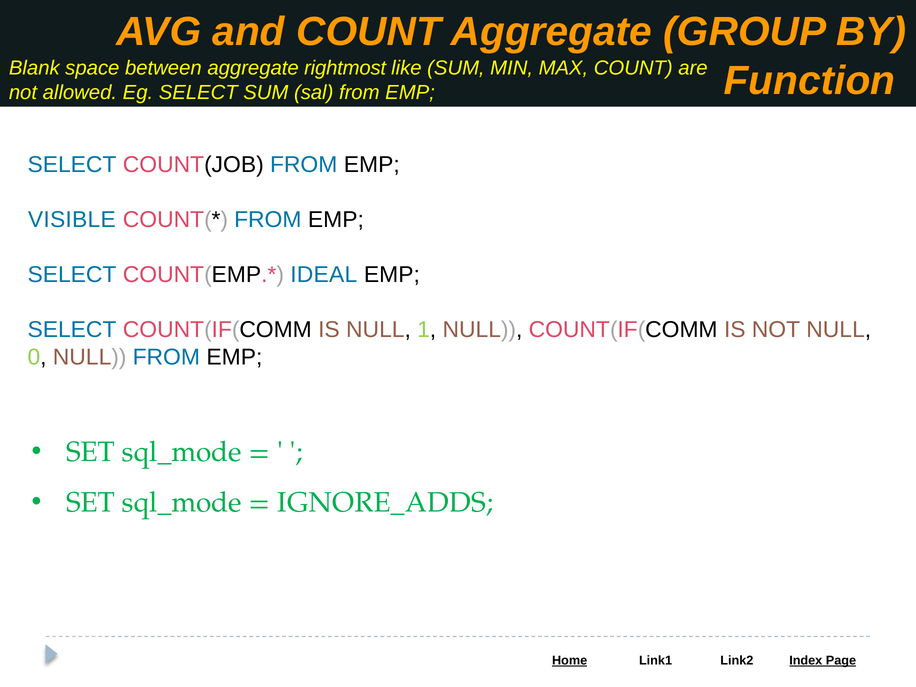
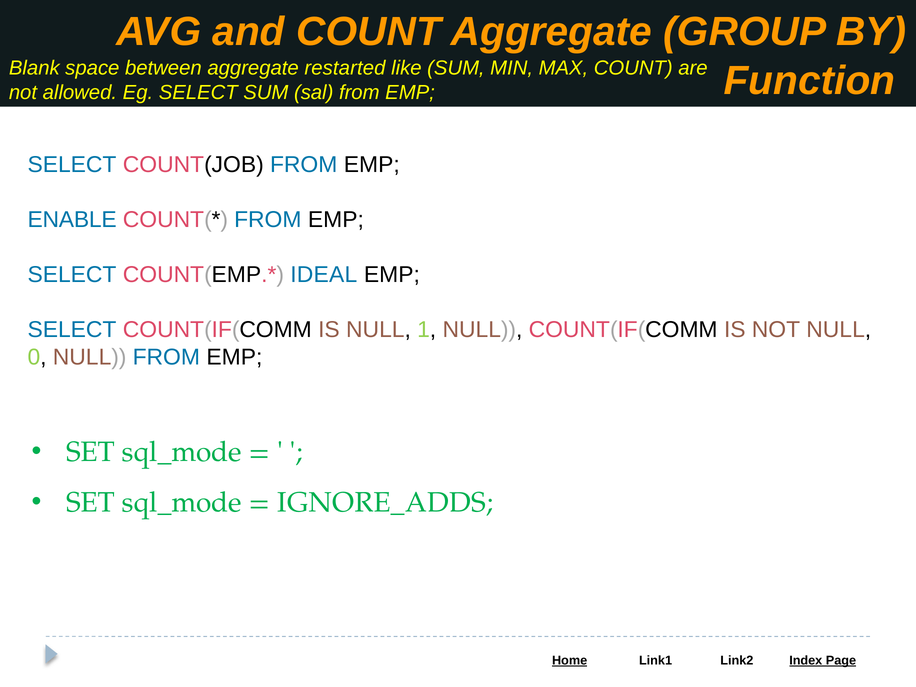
rightmost: rightmost -> restarted
VISIBLE: VISIBLE -> ENABLE
